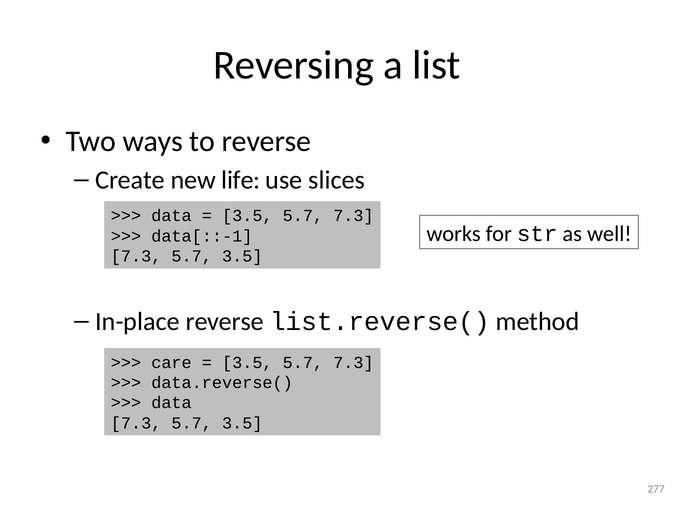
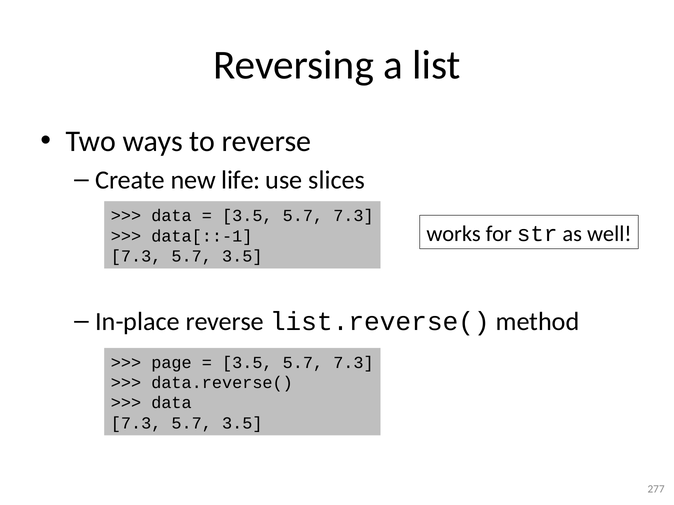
care: care -> page
